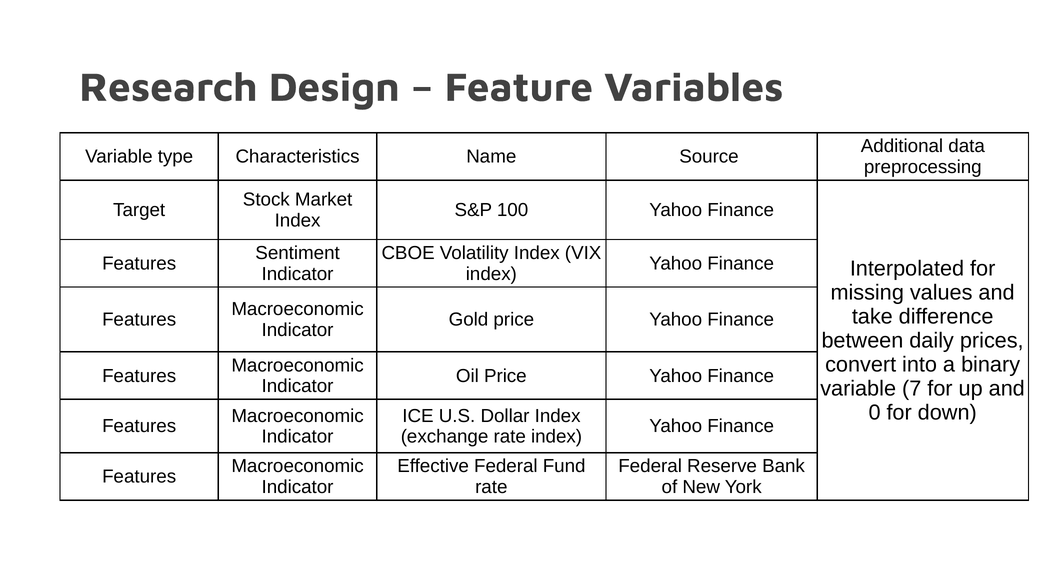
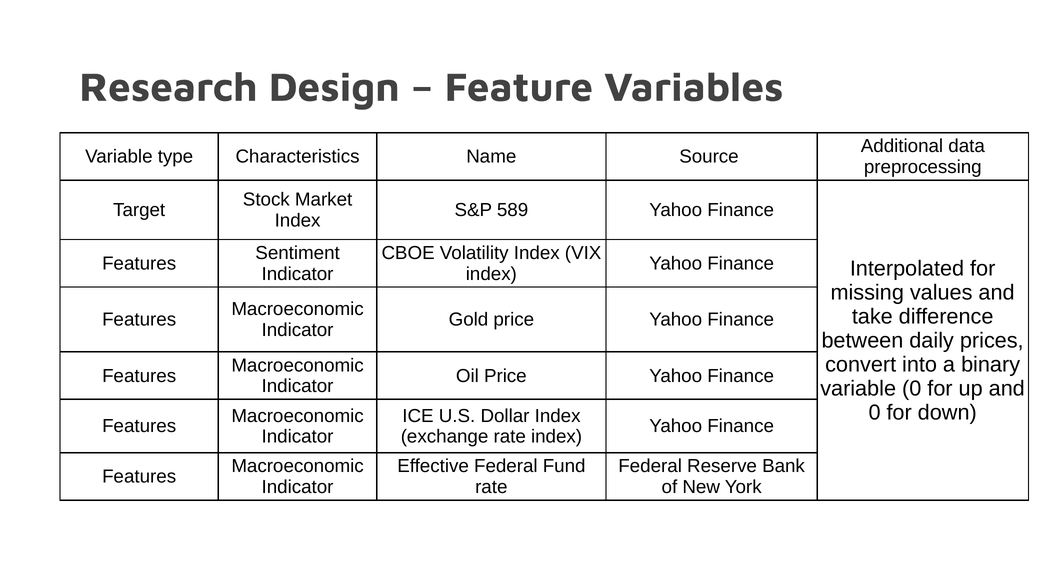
100: 100 -> 589
variable 7: 7 -> 0
